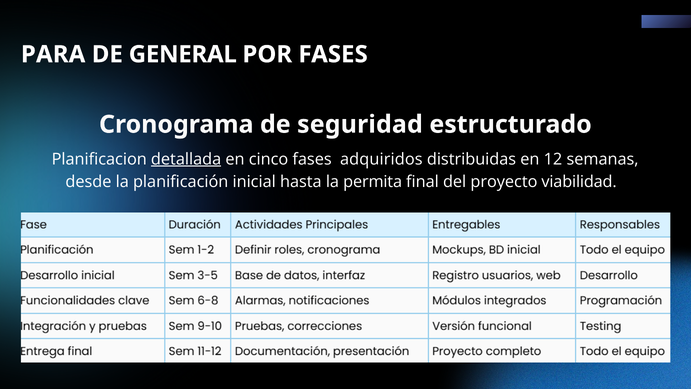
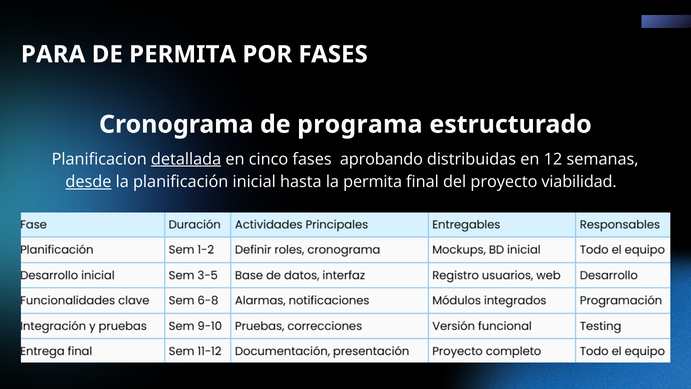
DE GENERAL: GENERAL -> PERMITA
seguridad: seguridad -> programa
adquiridos: adquiridos -> aprobando
desde underline: none -> present
